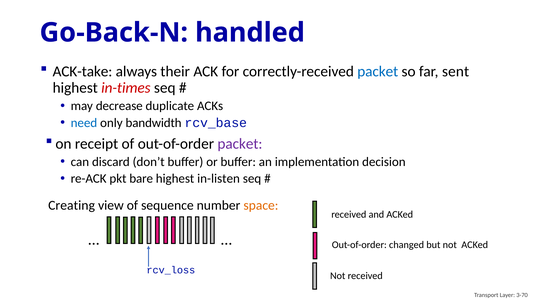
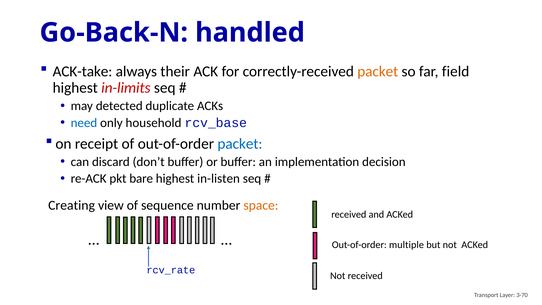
packet at (378, 71) colour: blue -> orange
sent: sent -> field
in-times: in-times -> in-limits
decrease: decrease -> detected
bandwidth: bandwidth -> household
packet at (240, 144) colour: purple -> blue
changed: changed -> multiple
rcv_loss: rcv_loss -> rcv_rate
